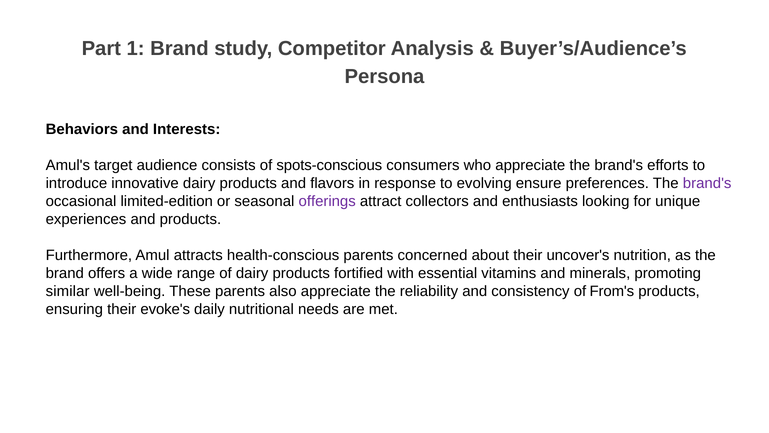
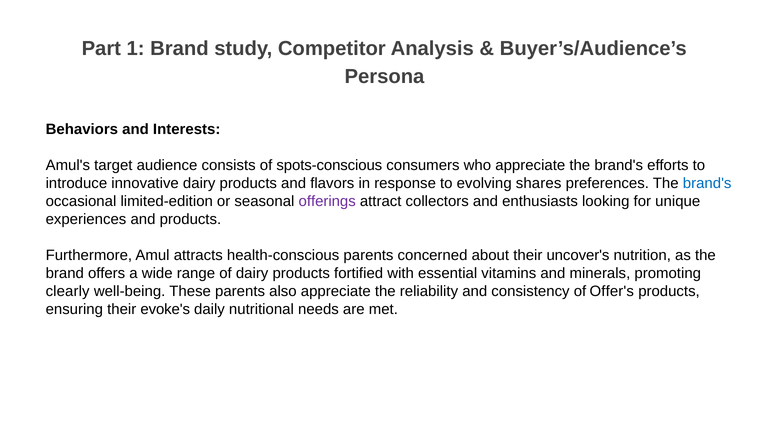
ensure: ensure -> shares
brand's at (707, 183) colour: purple -> blue
similar: similar -> clearly
From's: From's -> Offer's
